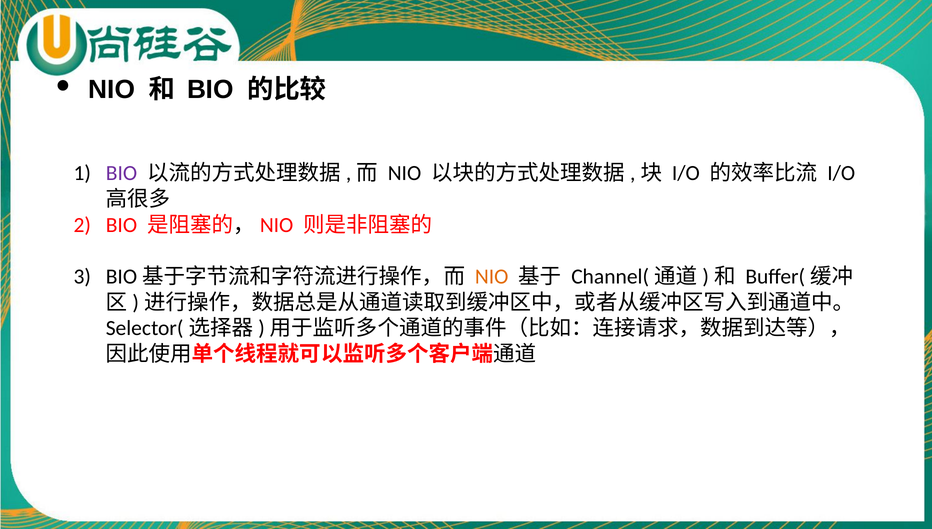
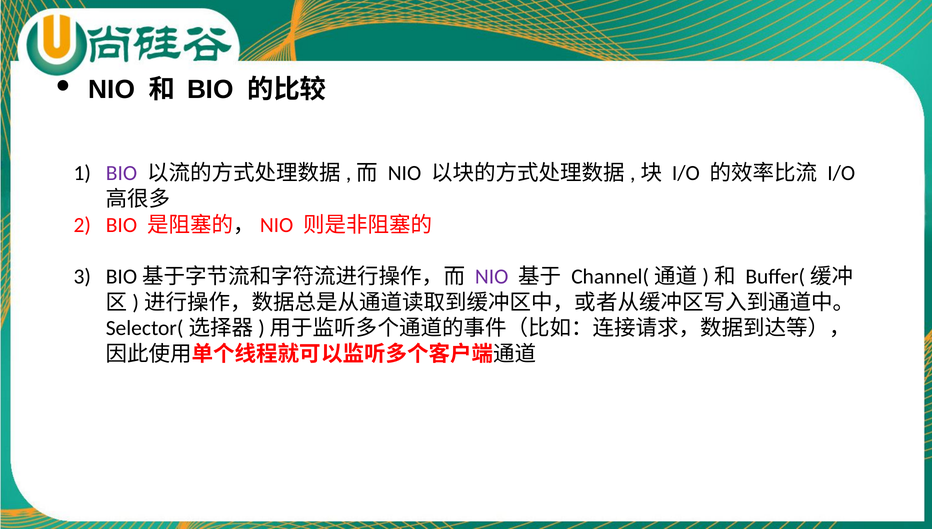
NIO at (492, 277) colour: orange -> purple
